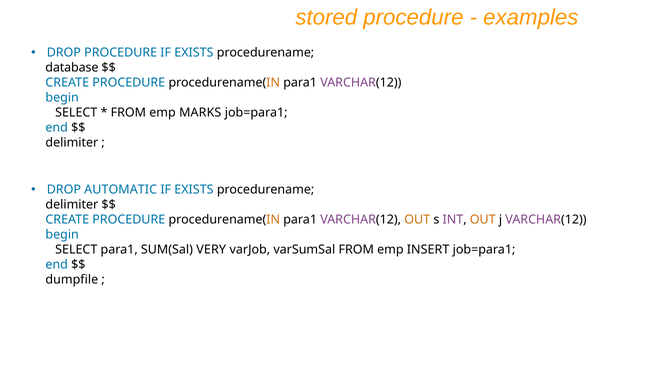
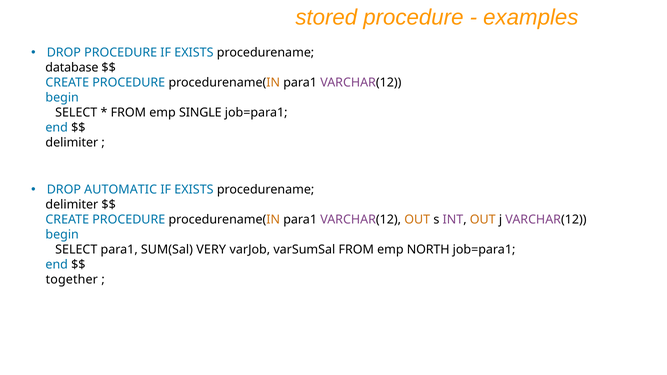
MARKS: MARKS -> SINGLE
INSERT: INSERT -> NORTH
dumpfile: dumpfile -> together
